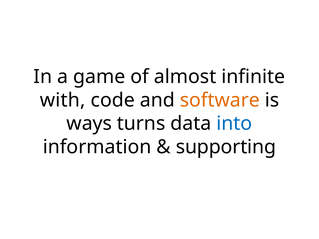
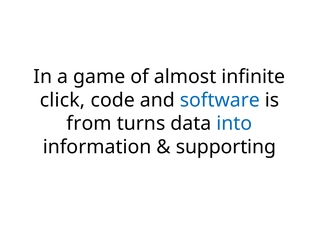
with: with -> click
software colour: orange -> blue
ways: ways -> from
